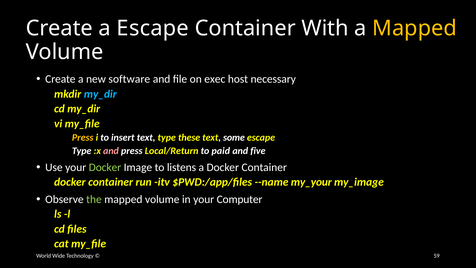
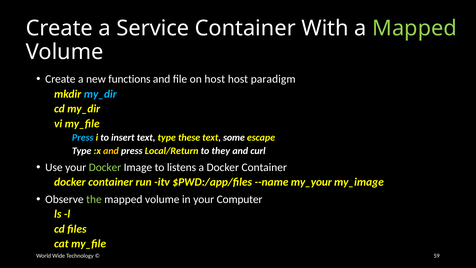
a Escape: Escape -> Service
Mapped at (415, 28) colour: yellow -> light green
software: software -> functions
on exec: exec -> host
necessary: necessary -> paradigm
Press at (83, 138) colour: yellow -> light blue
and at (111, 151) colour: pink -> yellow
paid: paid -> they
five: five -> curl
